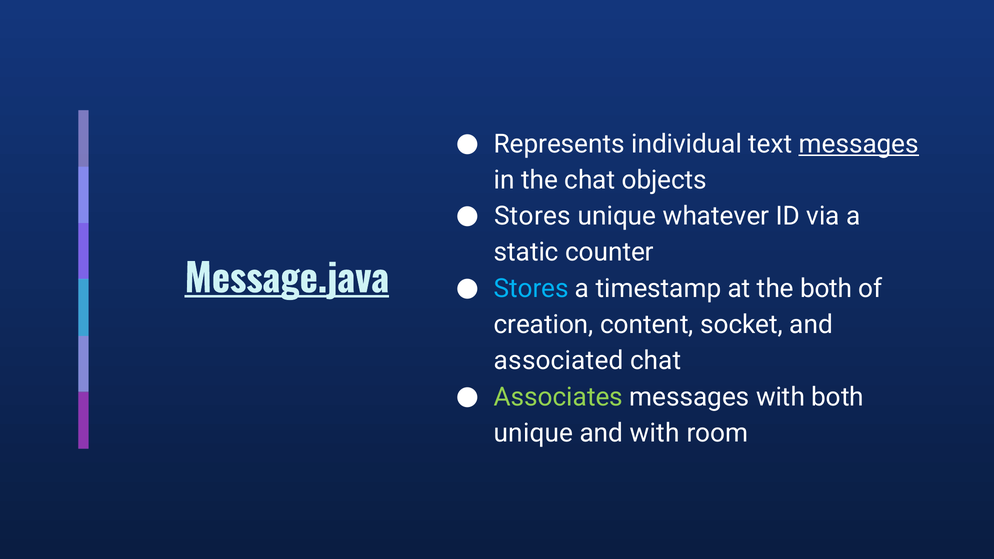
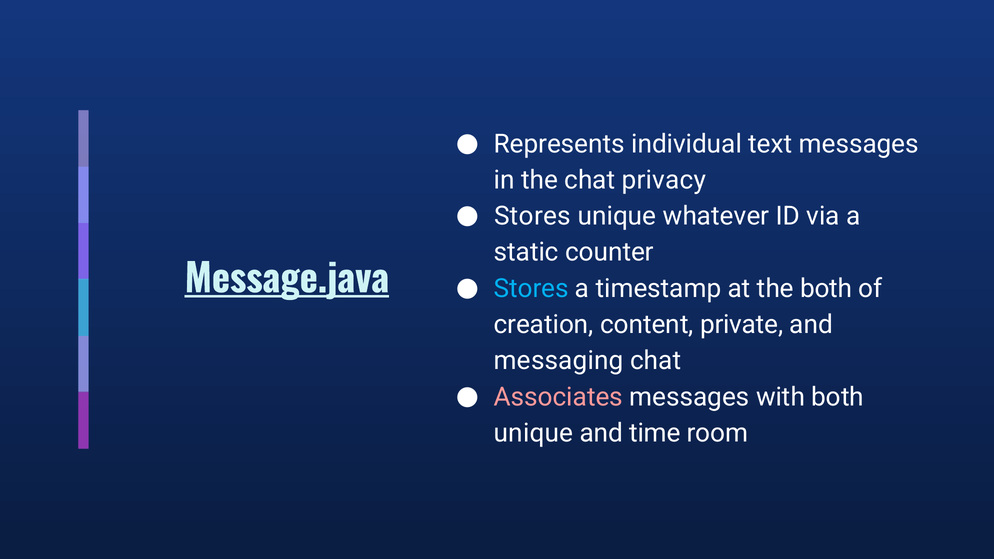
messages at (859, 144) underline: present -> none
objects: objects -> privacy
socket: socket -> private
associated: associated -> messaging
Associates colour: light green -> pink
and with: with -> time
